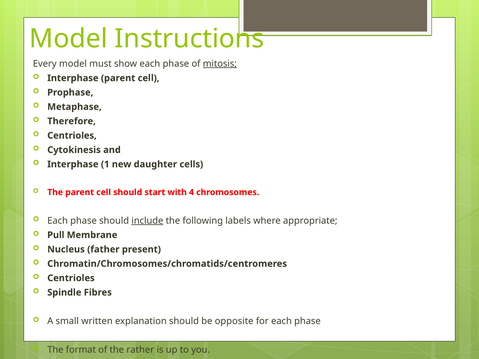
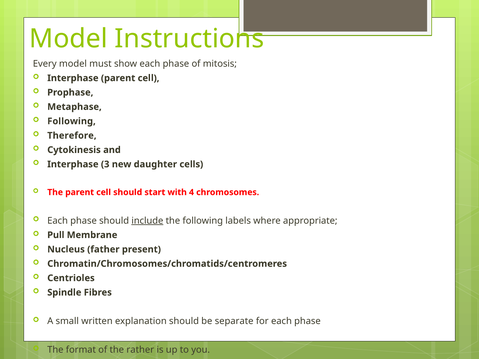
mitosis underline: present -> none
Therefore at (72, 121): Therefore -> Following
Centrioles at (72, 136): Centrioles -> Therefore
1: 1 -> 3
opposite: opposite -> separate
